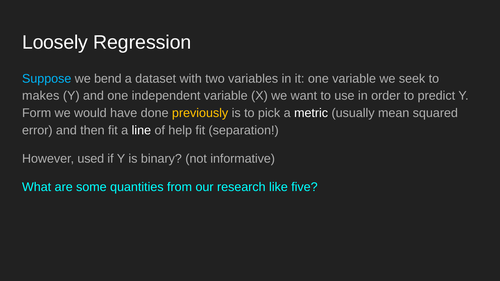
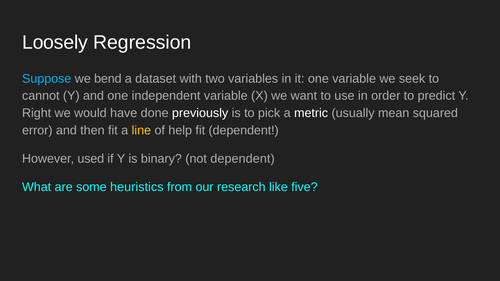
makes: makes -> cannot
Form: Form -> Right
previously colour: yellow -> white
line colour: white -> yellow
fit separation: separation -> dependent
not informative: informative -> dependent
quantities: quantities -> heuristics
